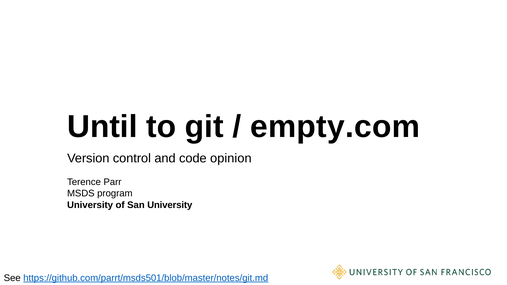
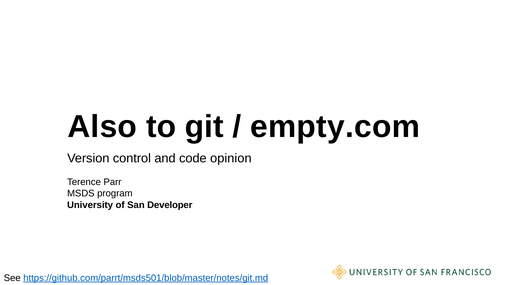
Until: Until -> Also
San University: University -> Developer
